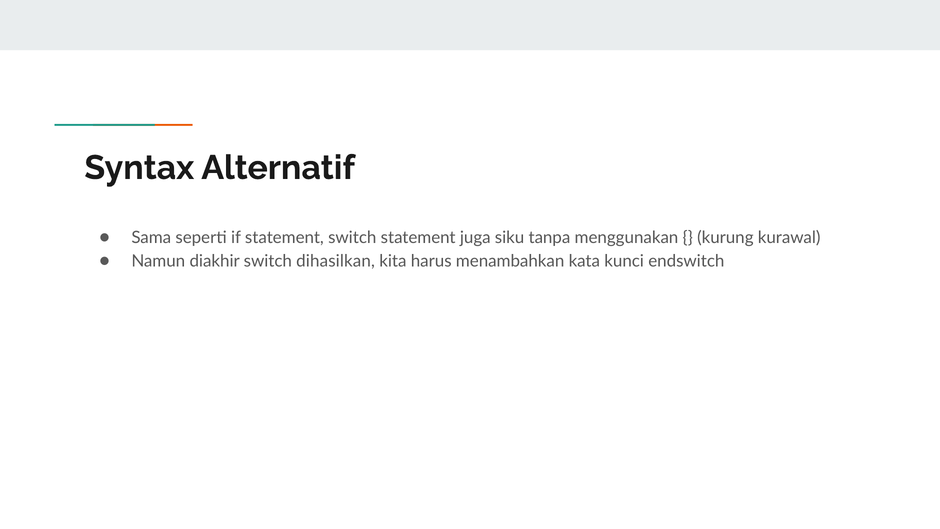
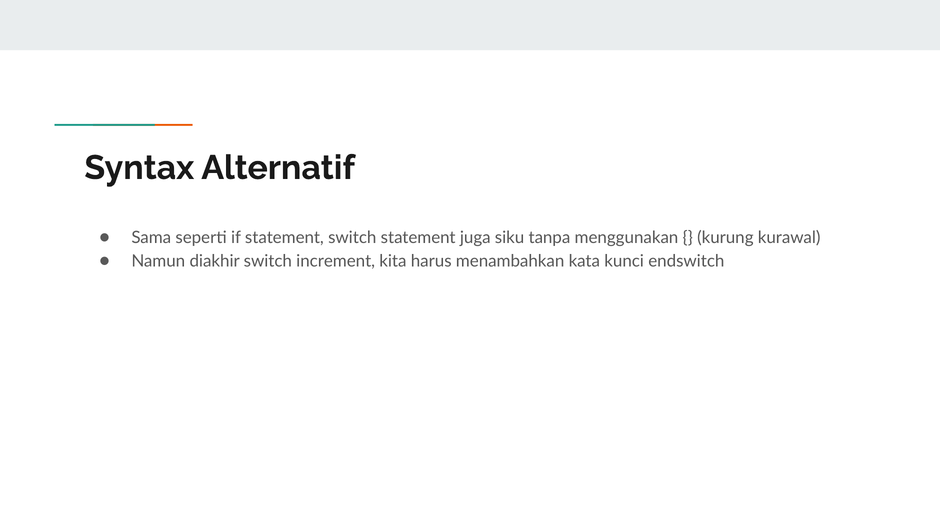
dihasilkan: dihasilkan -> increment
